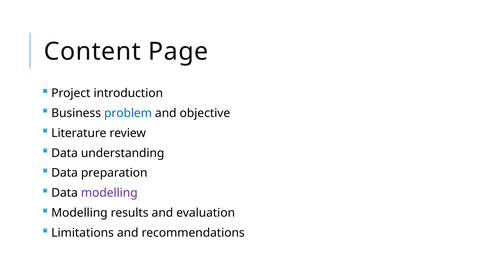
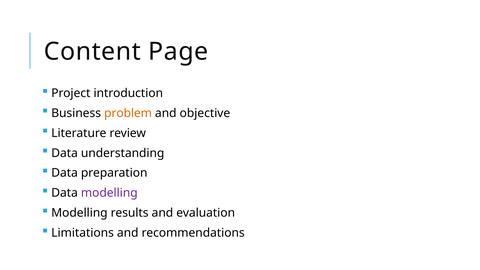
problem colour: blue -> orange
